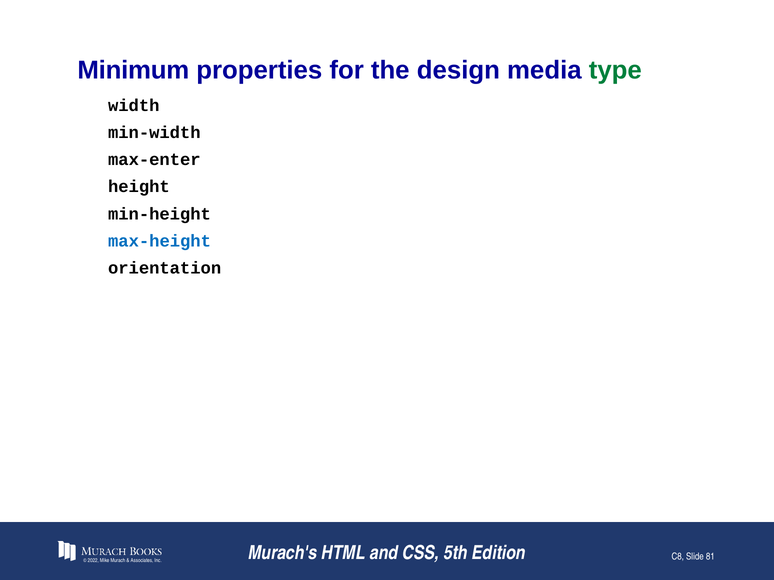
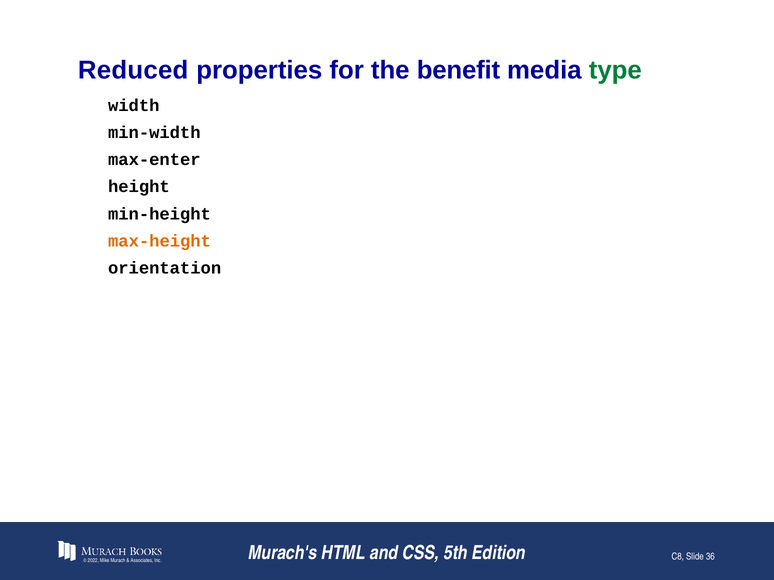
Minimum: Minimum -> Reduced
design: design -> benefit
max-height colour: blue -> orange
81: 81 -> 36
